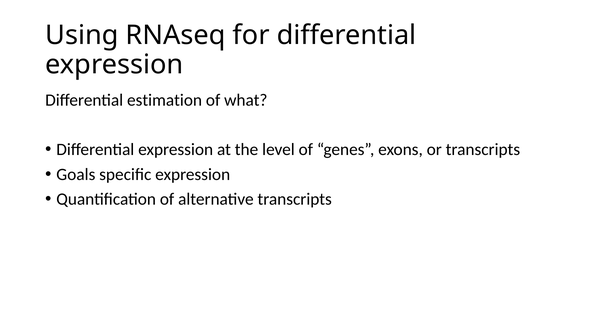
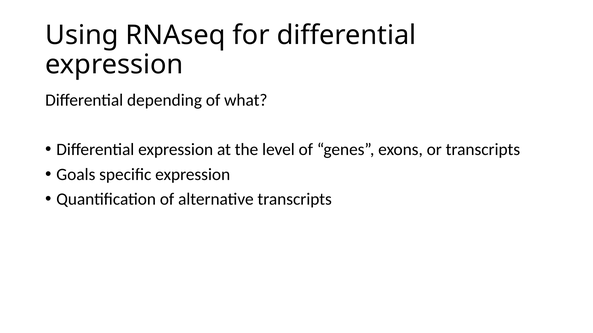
estimation: estimation -> depending
